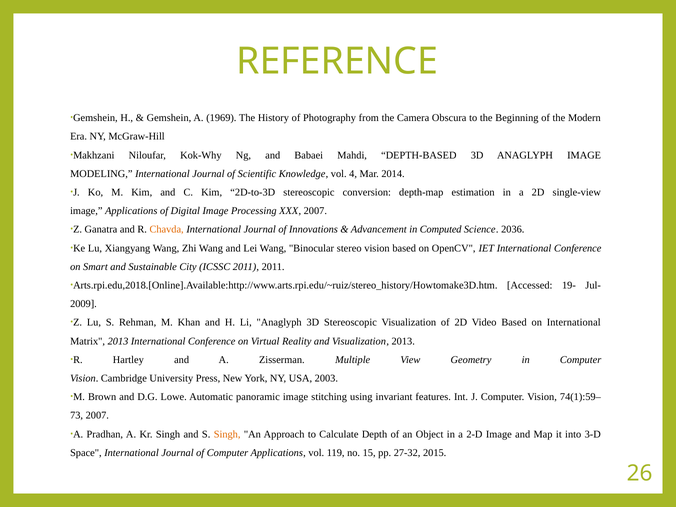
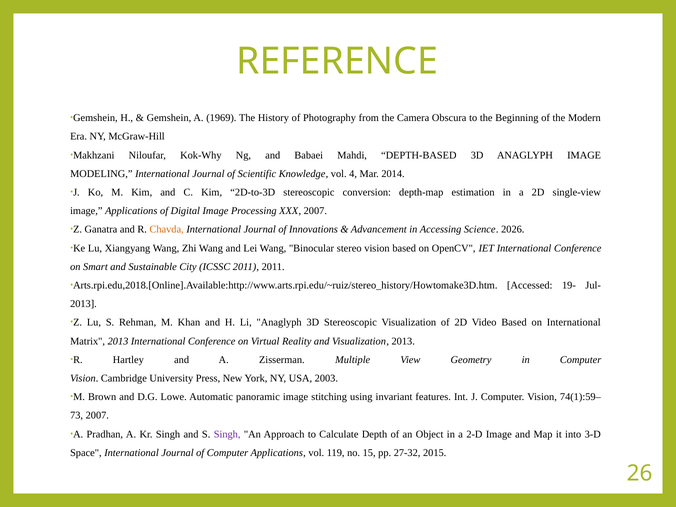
Computed: Computed -> Accessing
2036: 2036 -> 2026
2009 at (83, 304): 2009 -> 2013
Singh at (227, 434) colour: orange -> purple
